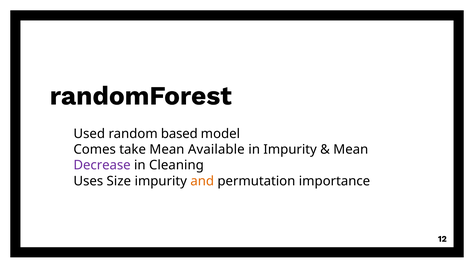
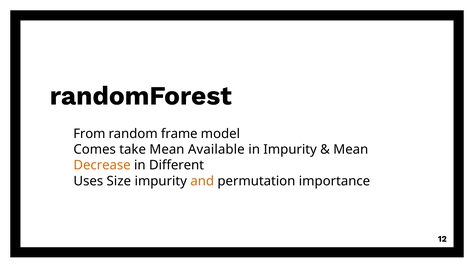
Used: Used -> From
based: based -> frame
Decrease colour: purple -> orange
Cleaning: Cleaning -> Different
